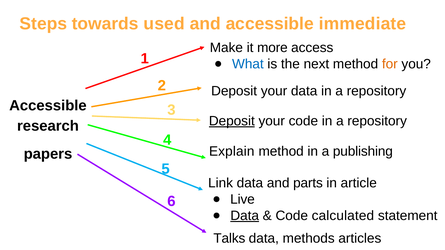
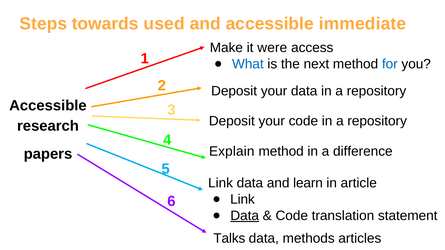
more: more -> were
for colour: orange -> blue
Deposit at (232, 121) underline: present -> none
publishing: publishing -> difference
parts: parts -> learn
Live at (242, 200): Live -> Link
calculated: calculated -> translation
